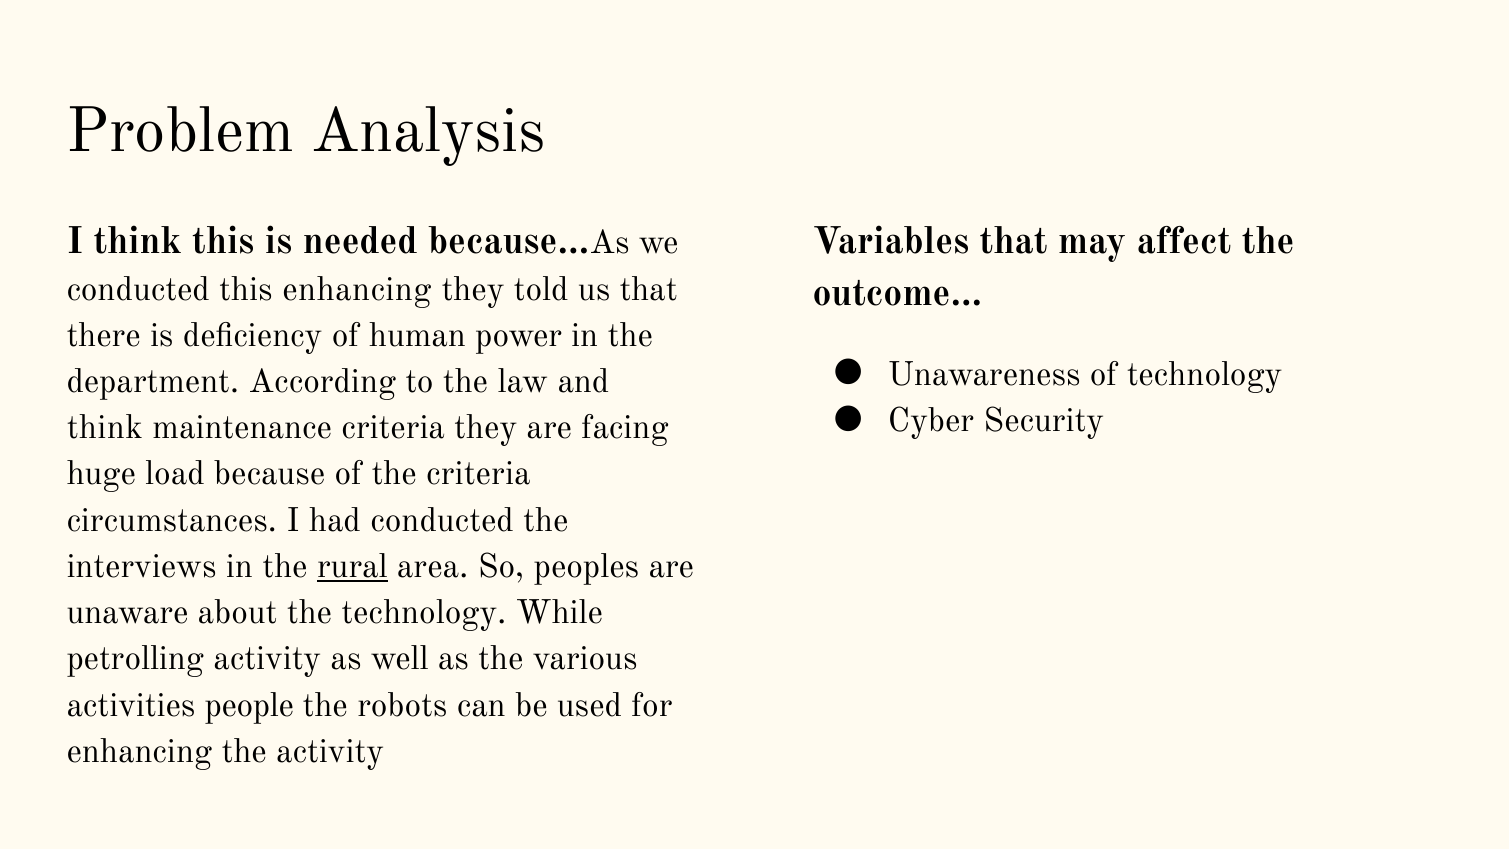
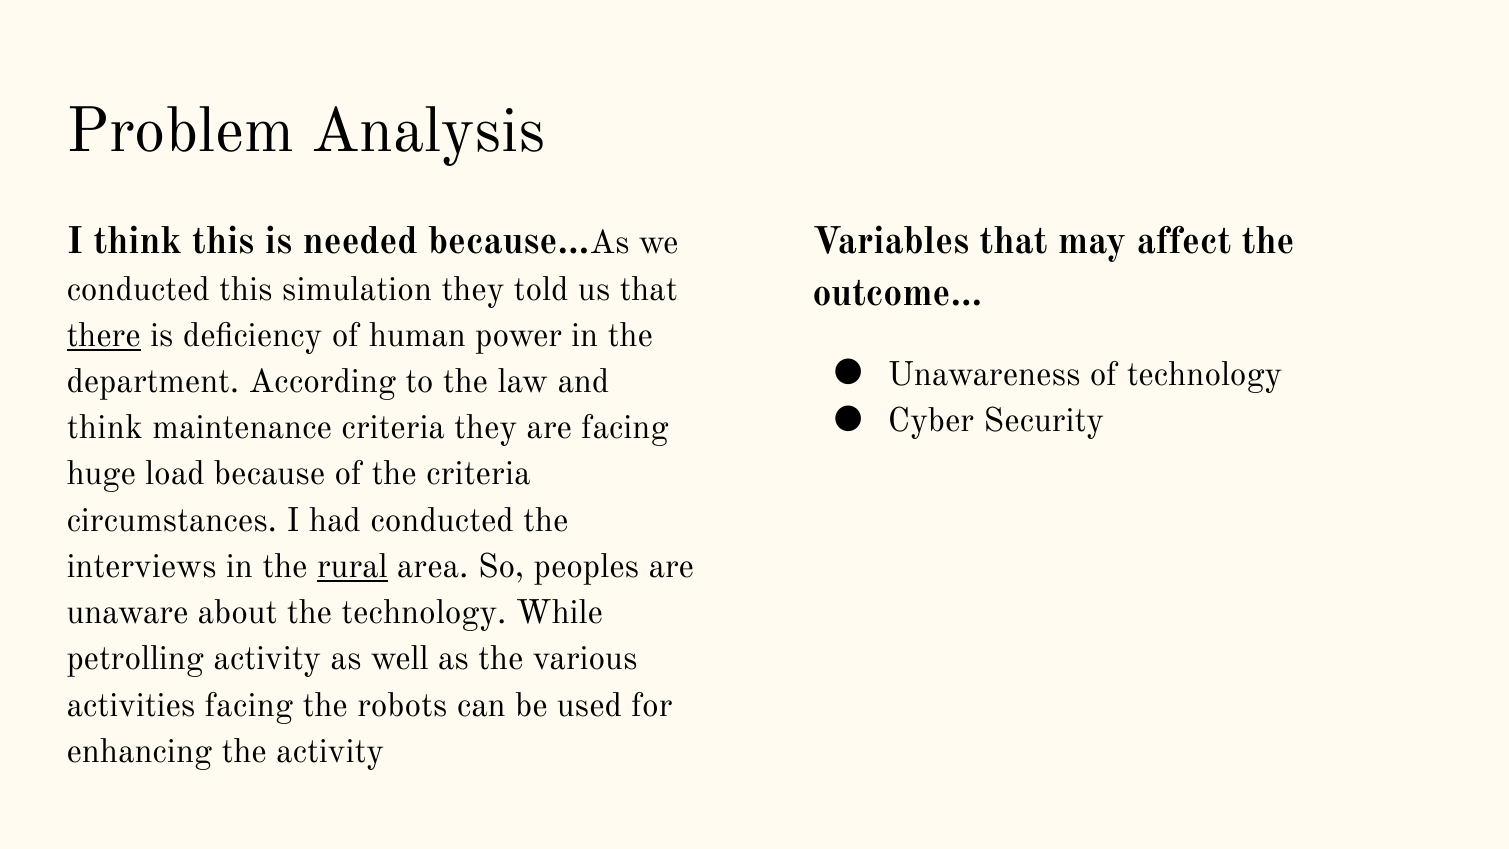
this enhancing: enhancing -> simulation
there underline: none -> present
activities people: people -> facing
